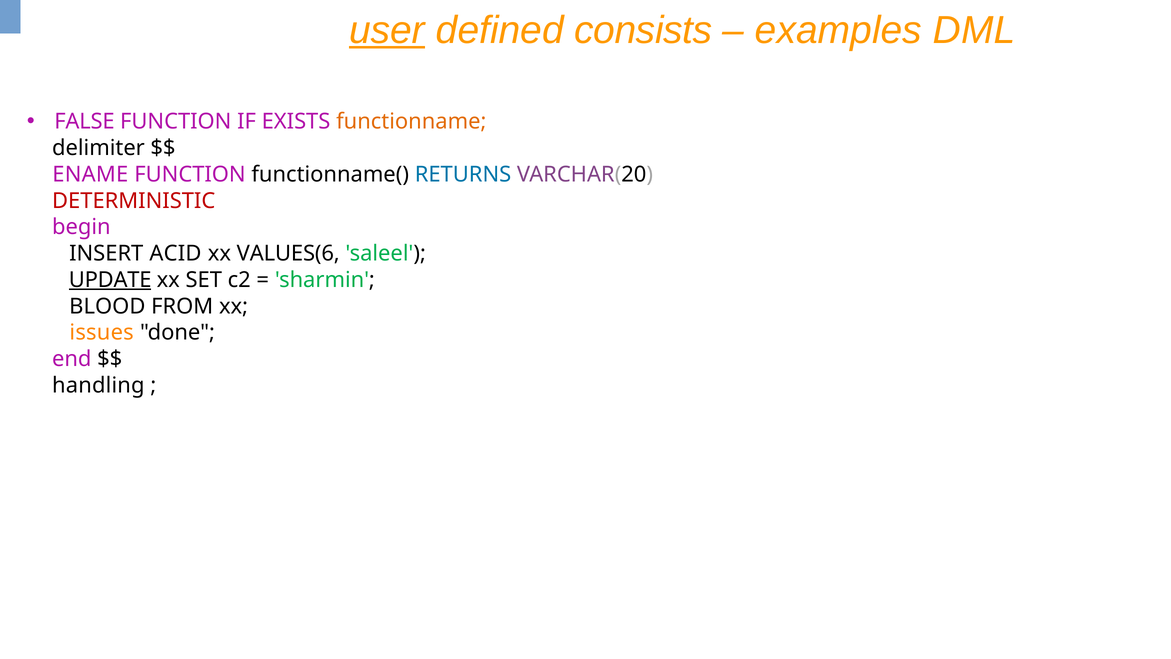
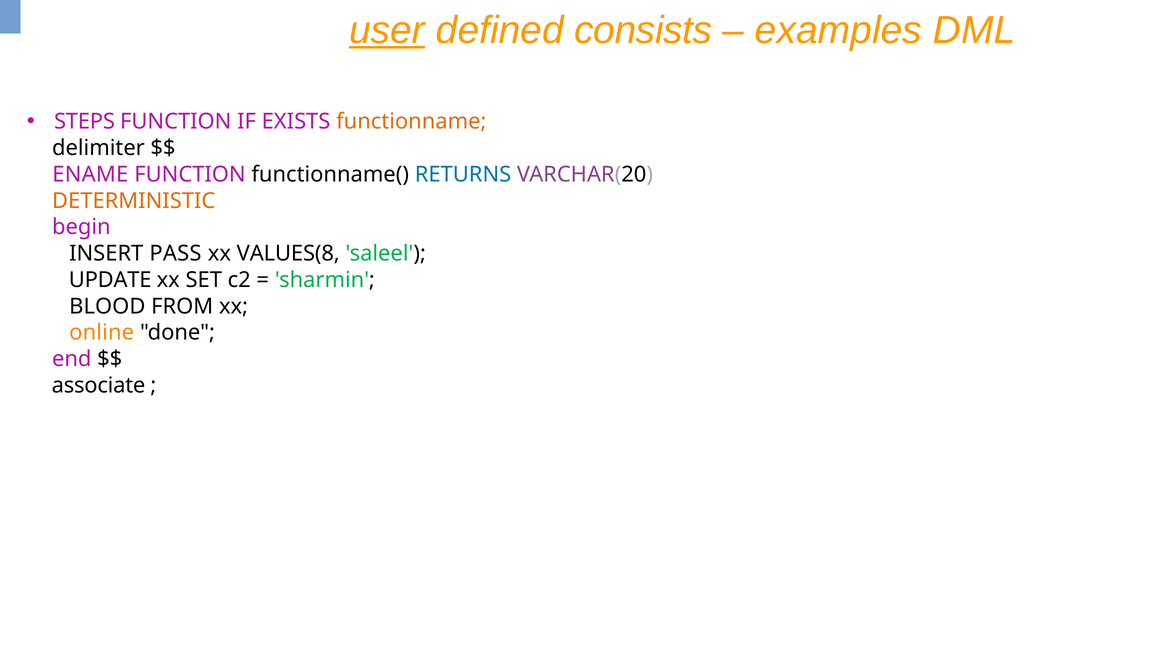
FALSE: FALSE -> STEPS
DETERMINISTIC colour: red -> orange
ACID: ACID -> PASS
VALUES(6: VALUES(6 -> VALUES(8
UPDATE underline: present -> none
issues: issues -> online
handling: handling -> associate
